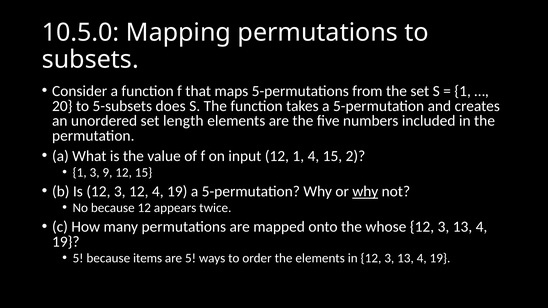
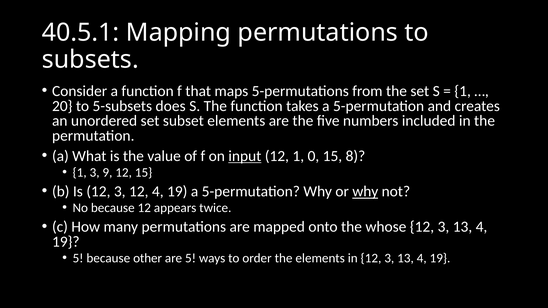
10.5.0: 10.5.0 -> 40.5.1
length: length -> subset
input underline: none -> present
1 4: 4 -> 0
2: 2 -> 8
items: items -> other
